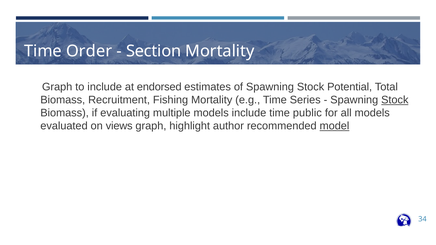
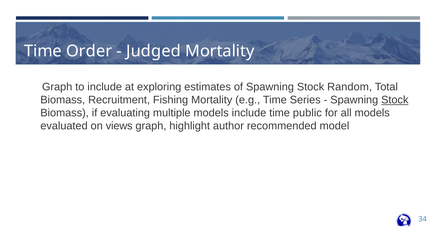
Section: Section -> Judged
endorsed: endorsed -> exploring
Potential: Potential -> Random
model underline: present -> none
